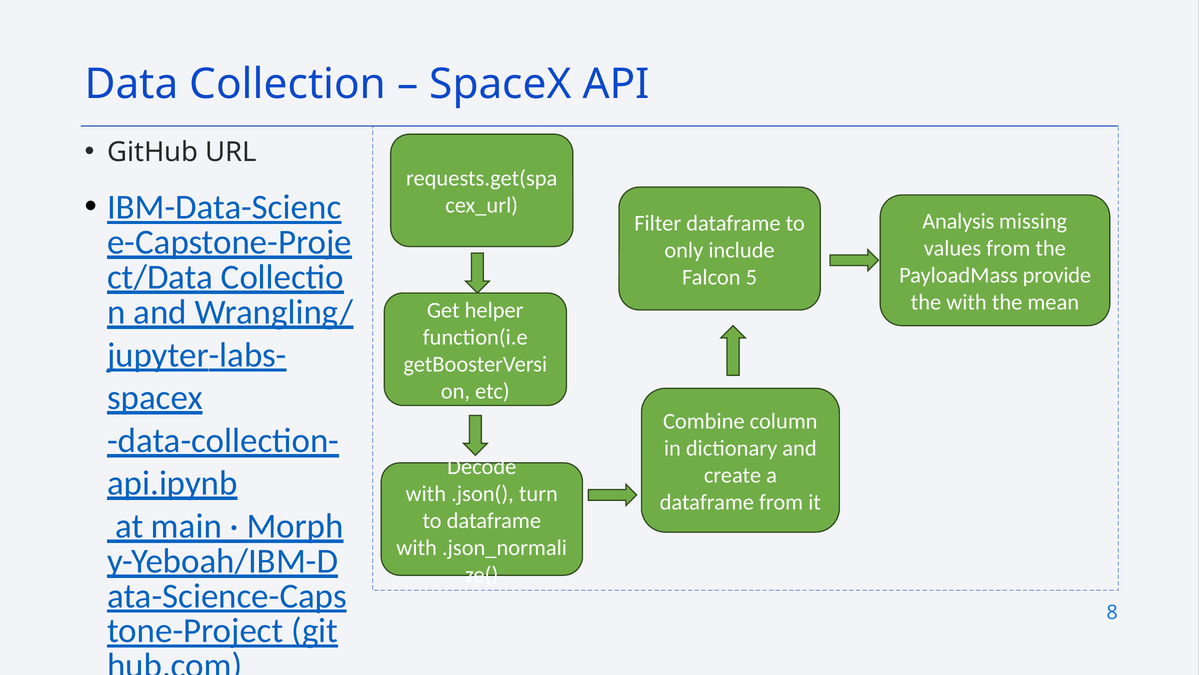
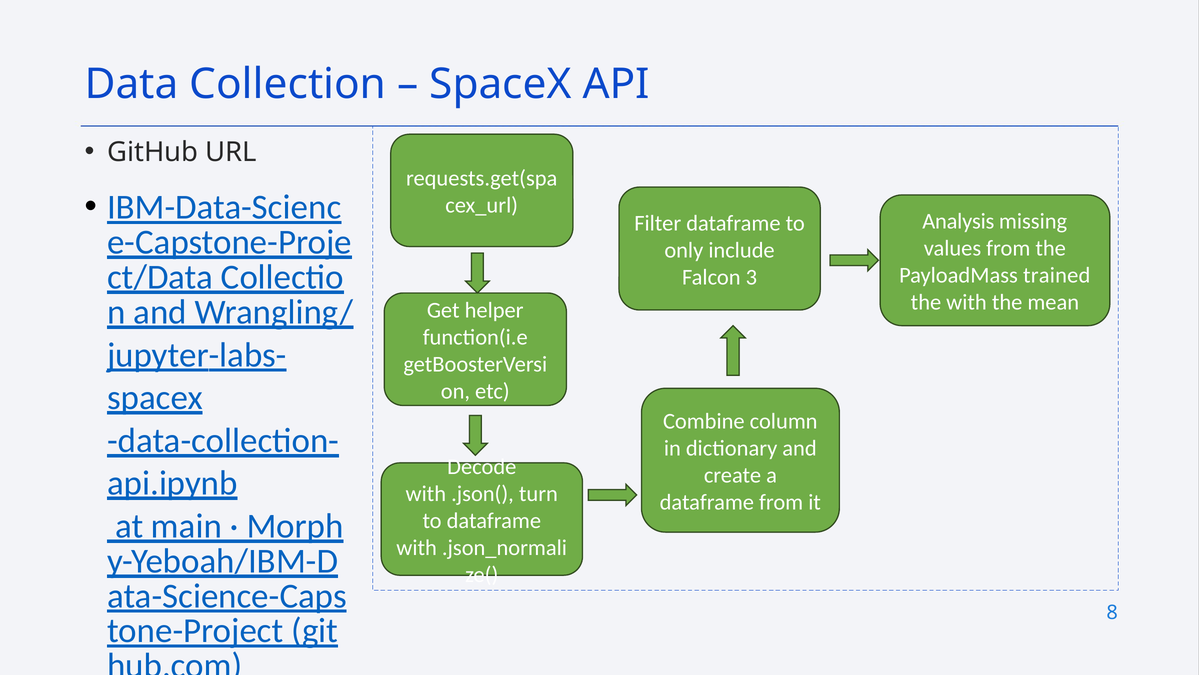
provide: provide -> trained
5: 5 -> 3
